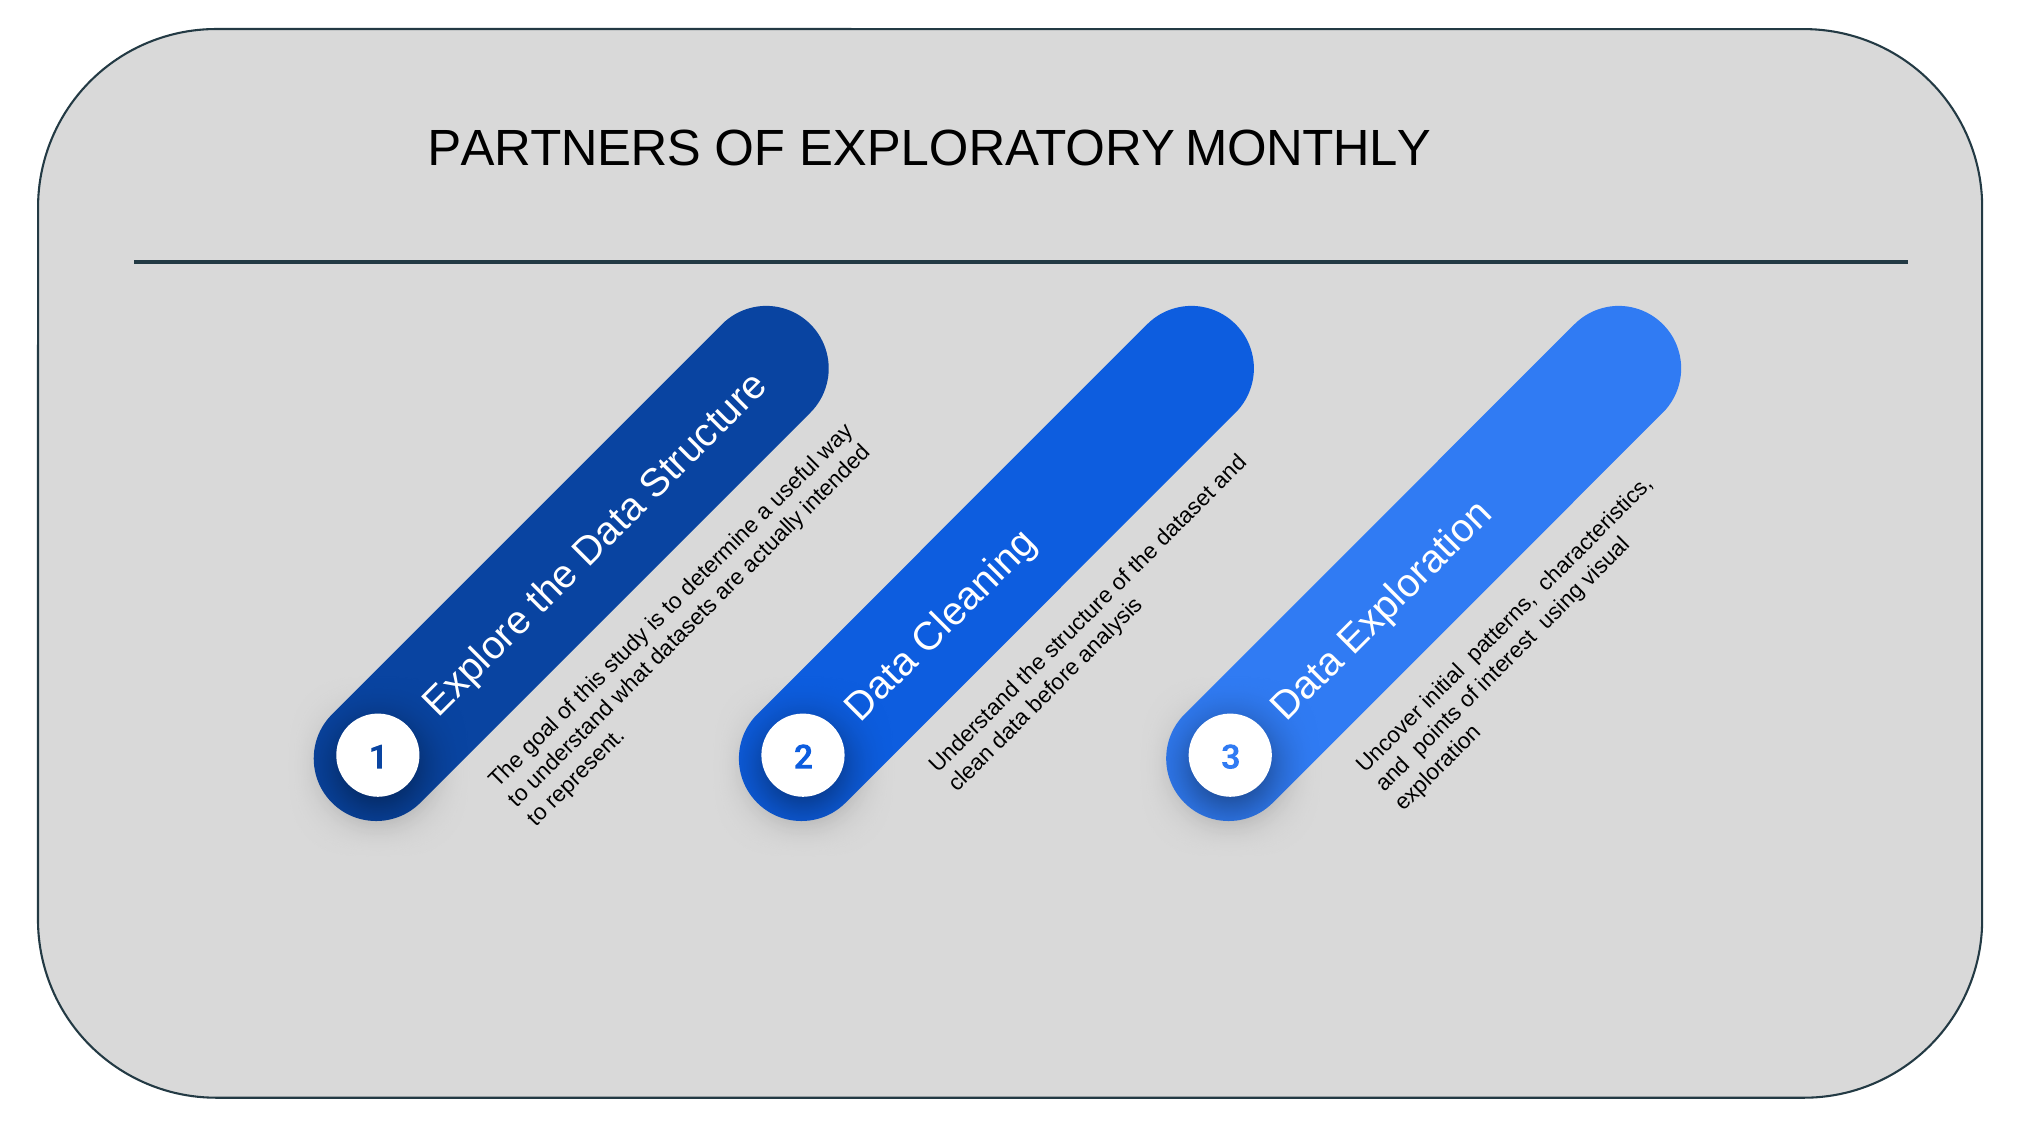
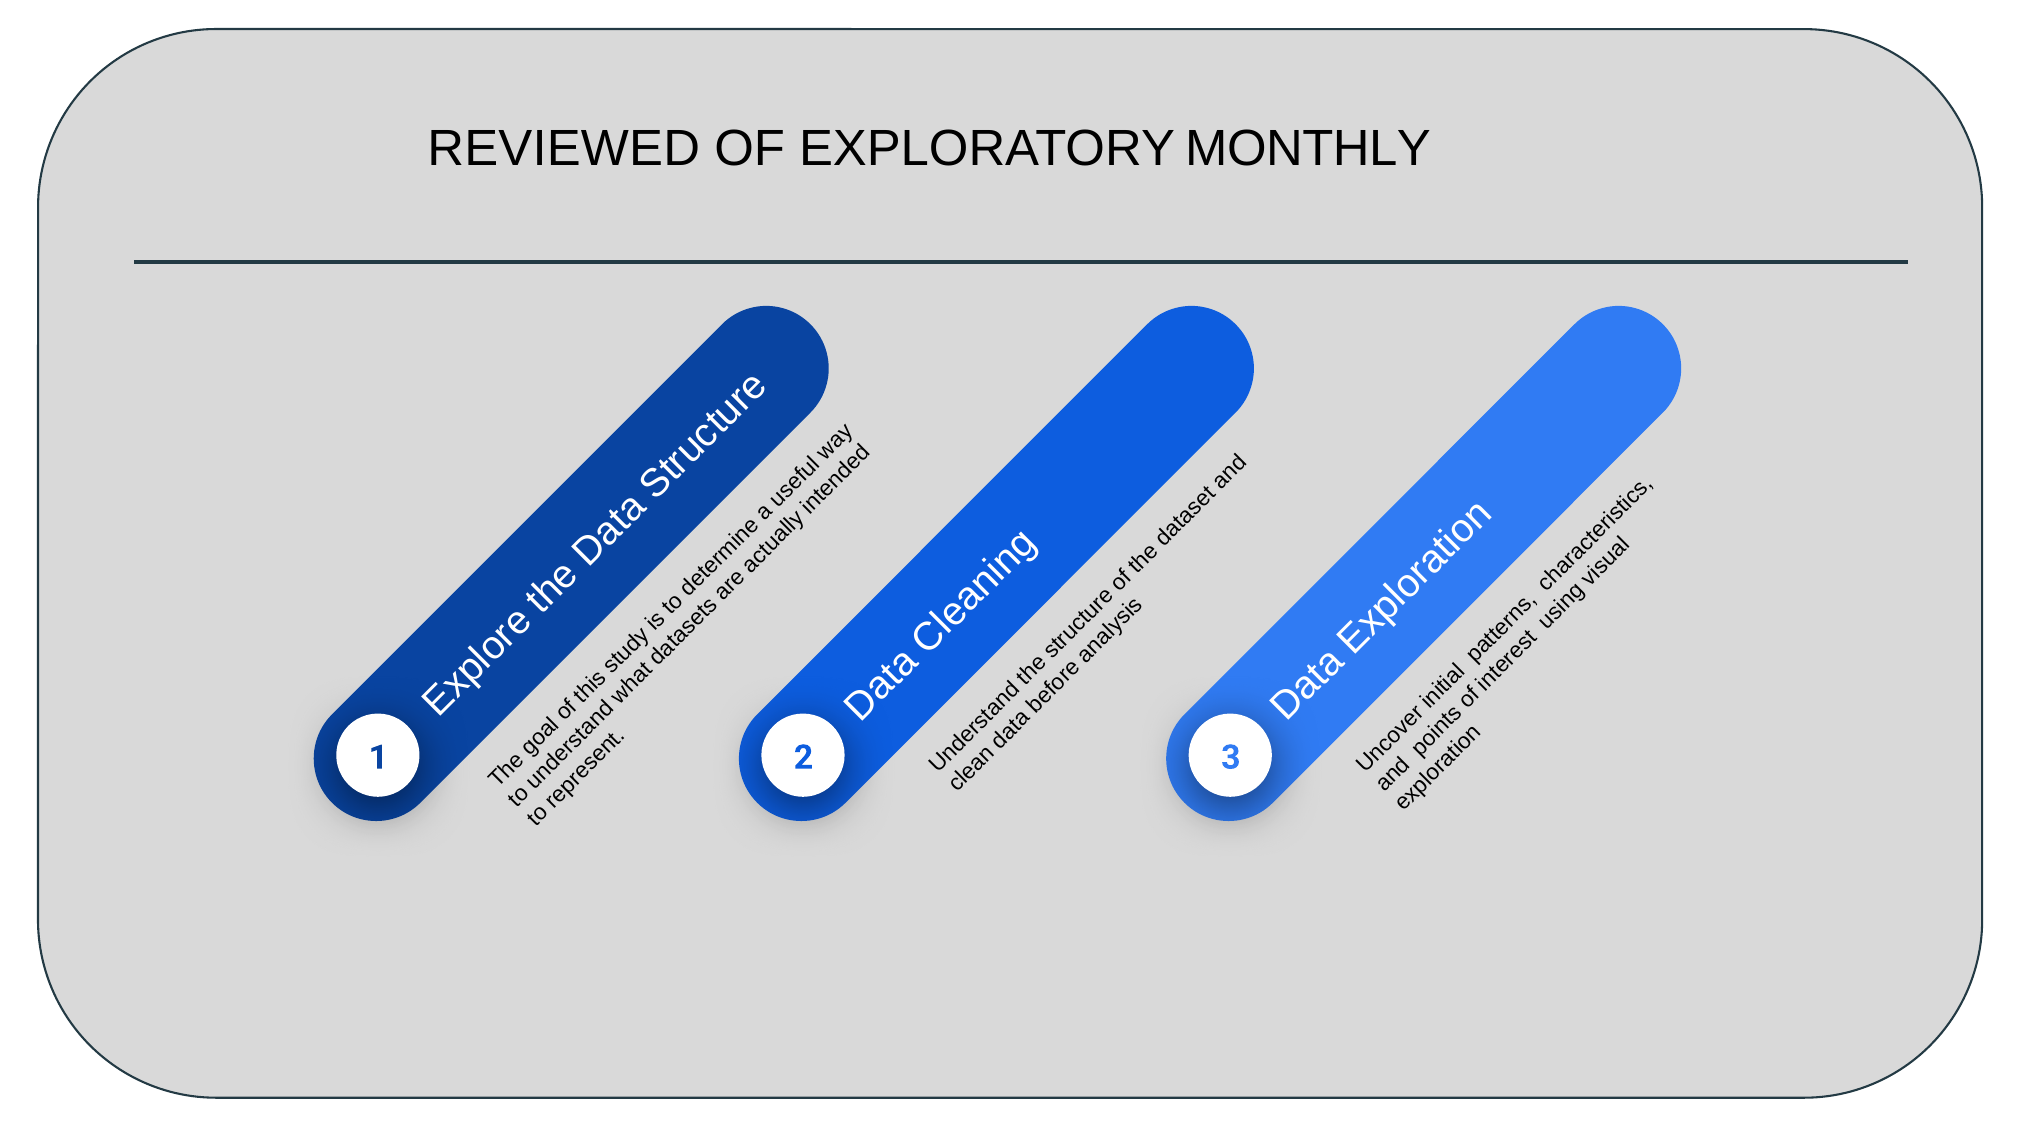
PARTNERS: PARTNERS -> REVIEWED
